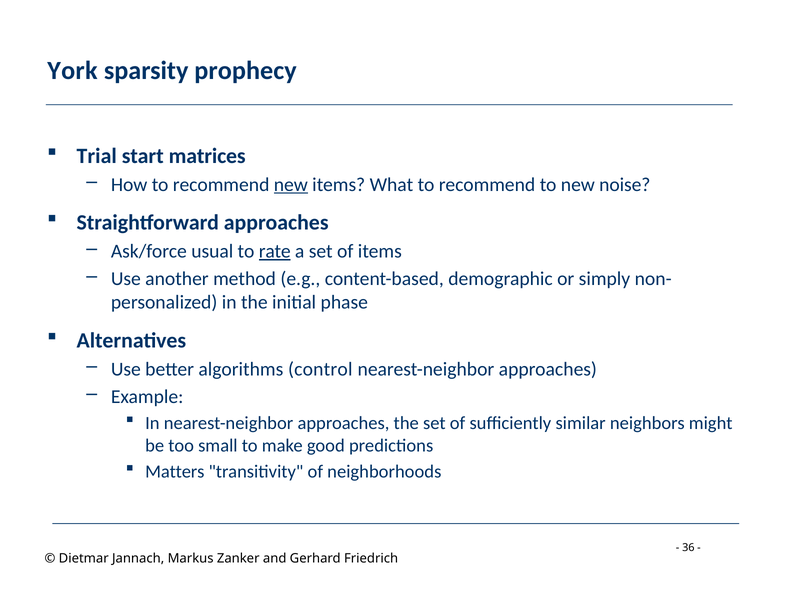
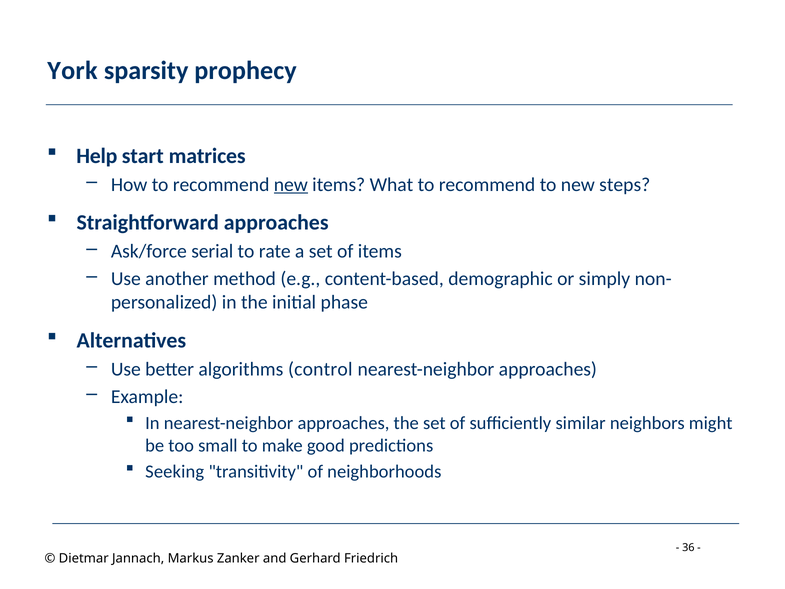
Trial: Trial -> Help
noise: noise -> steps
usual: usual -> serial
rate underline: present -> none
Matters: Matters -> Seeking
